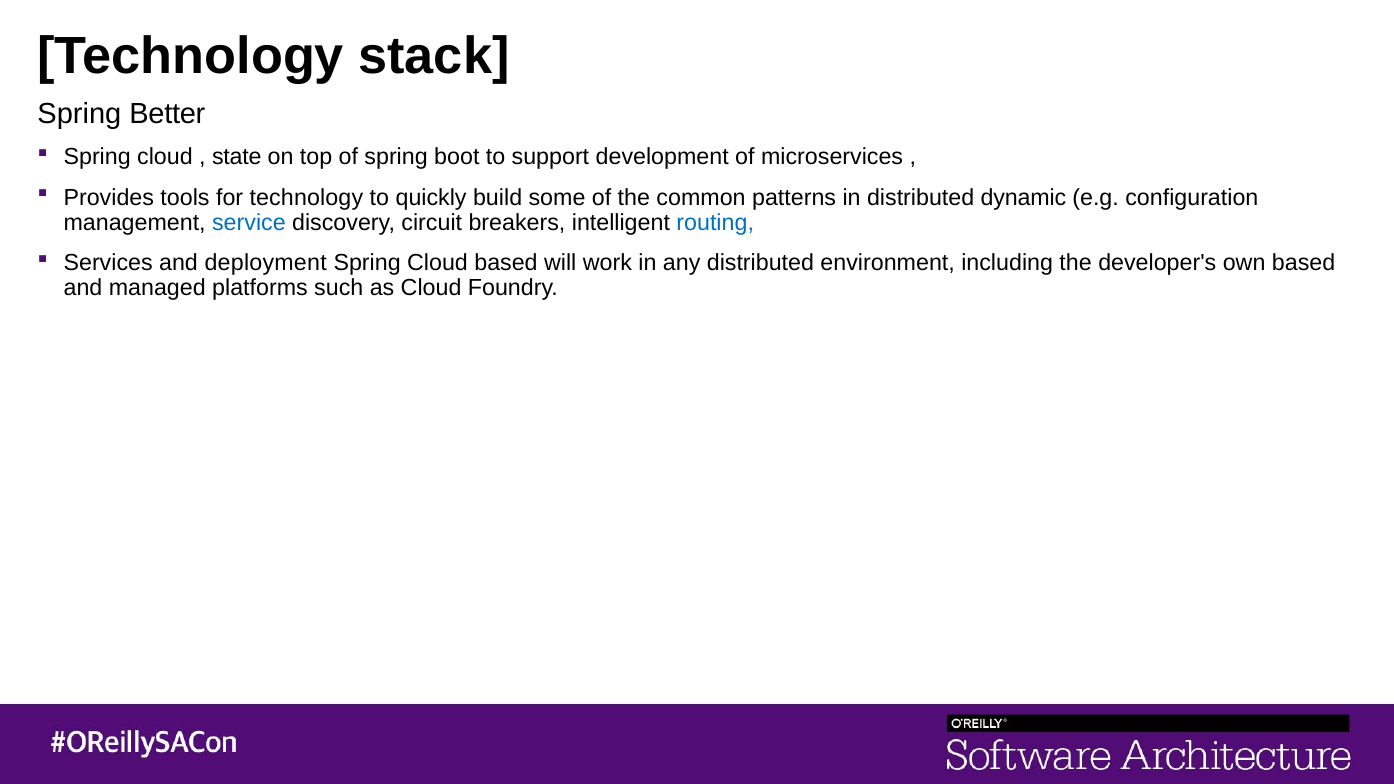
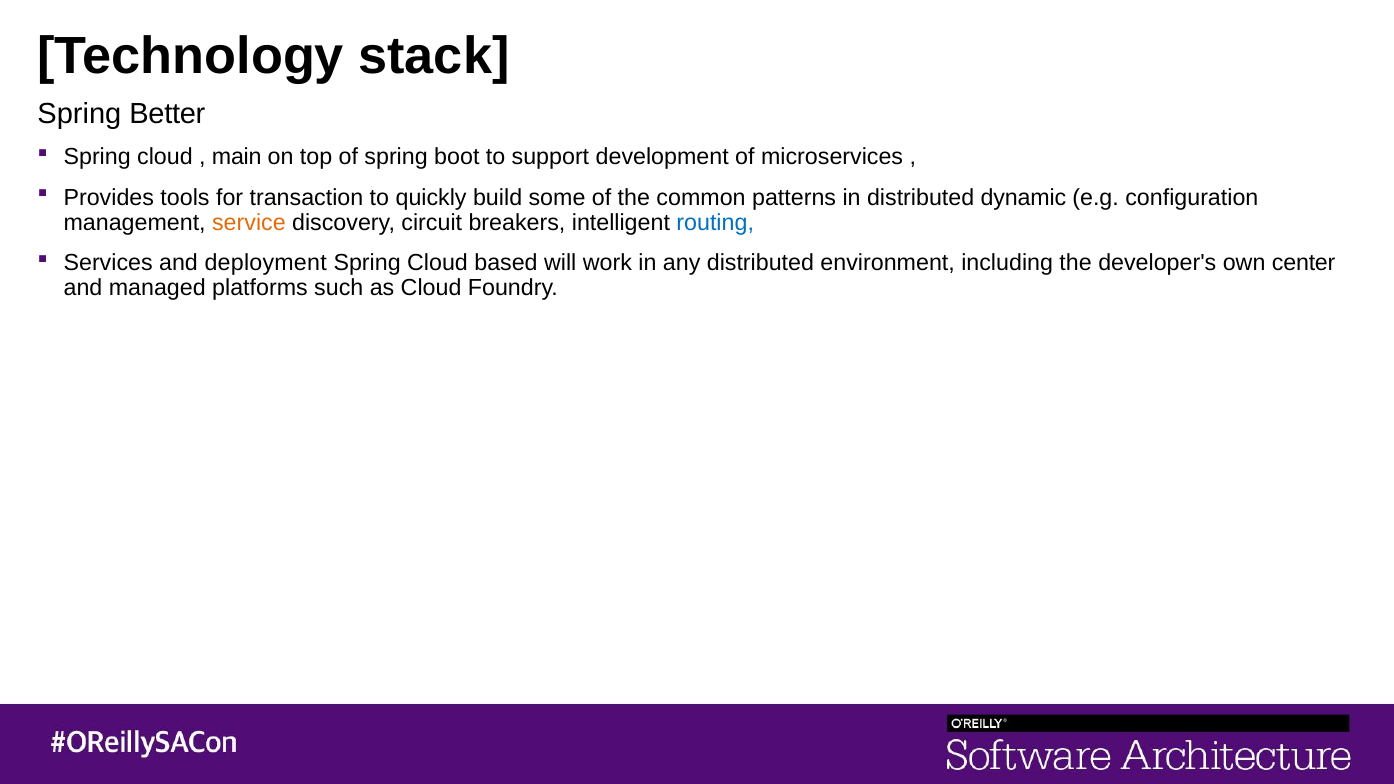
state: state -> main
for technology: technology -> transaction
service colour: blue -> orange
own based: based -> center
